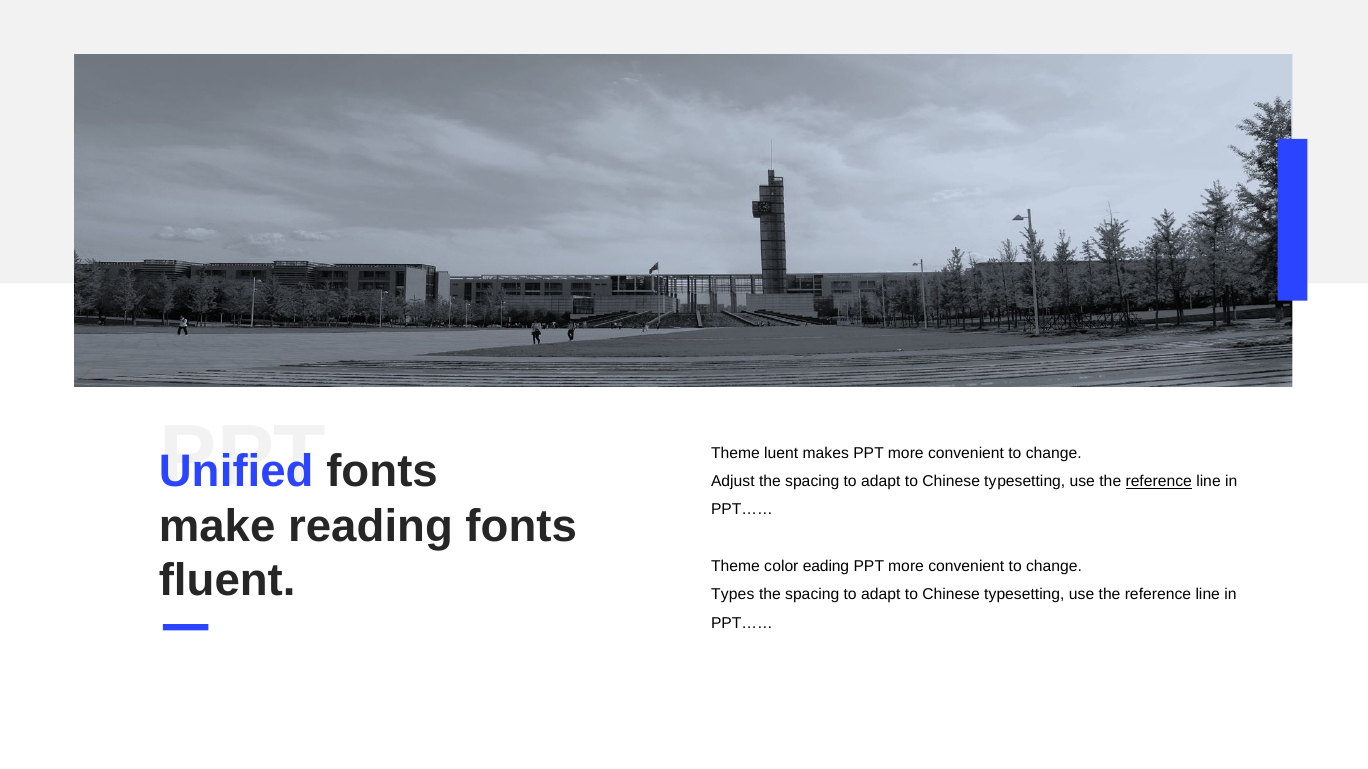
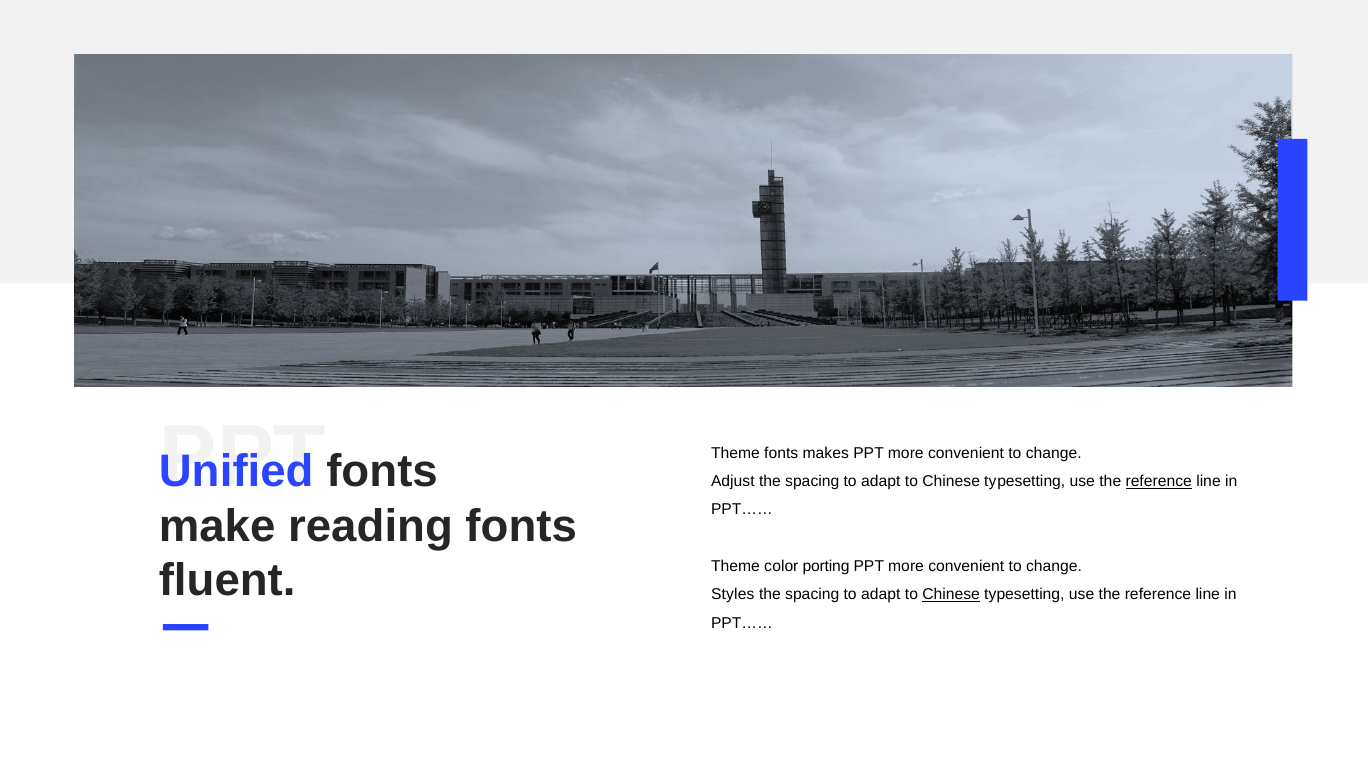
Theme luent: luent -> fonts
eading: eading -> porting
Types: Types -> Styles
Chinese at (951, 595) underline: none -> present
